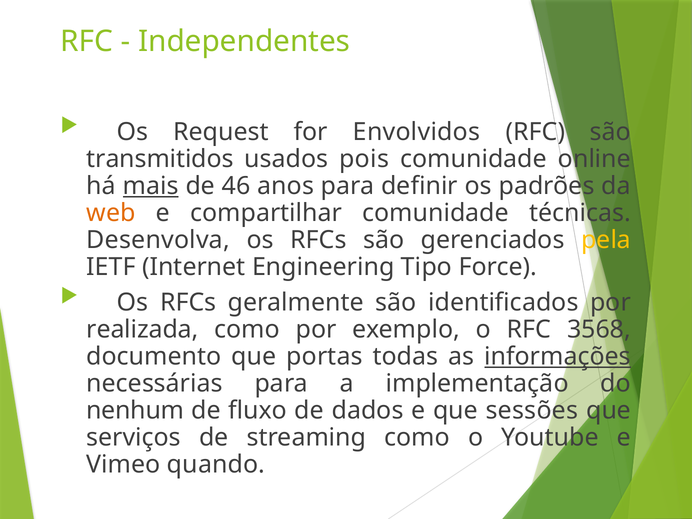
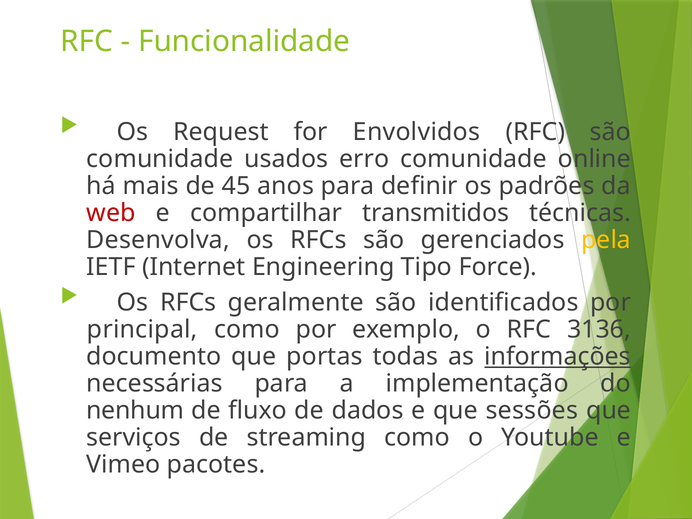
Independentes: Independentes -> Funcionalidade
transmitidos at (160, 159): transmitidos -> comunidade
pois: pois -> erro
mais underline: present -> none
46: 46 -> 45
web colour: orange -> red
compartilhar comunidade: comunidade -> transmitidos
realizada: realizada -> principal
3568: 3568 -> 3136
quando: quando -> pacotes
